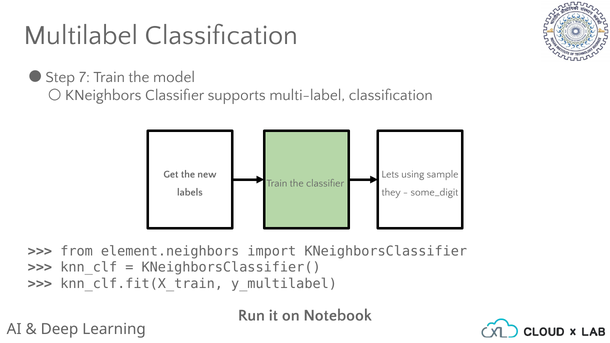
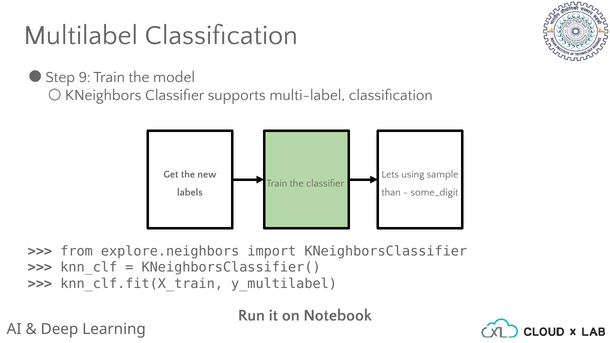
7: 7 -> 9
they: they -> than
element.neighbors: element.neighbors -> explore.neighbors
